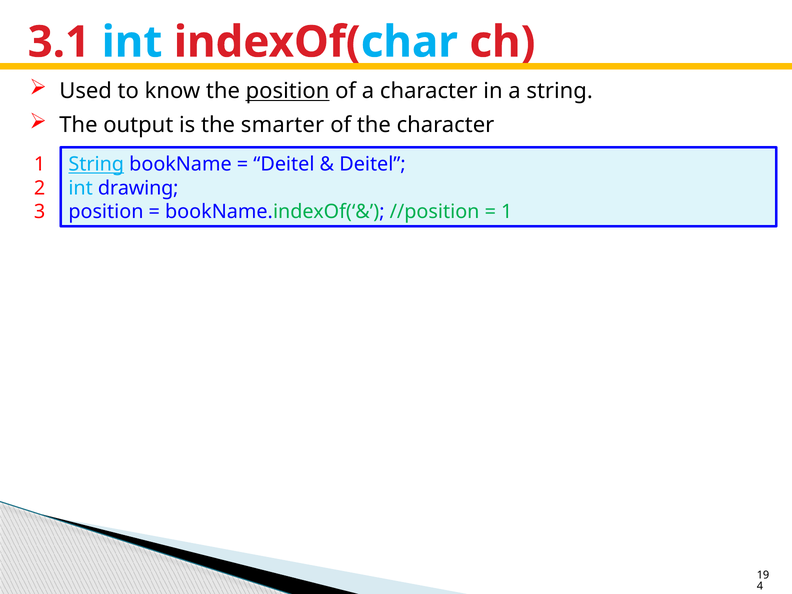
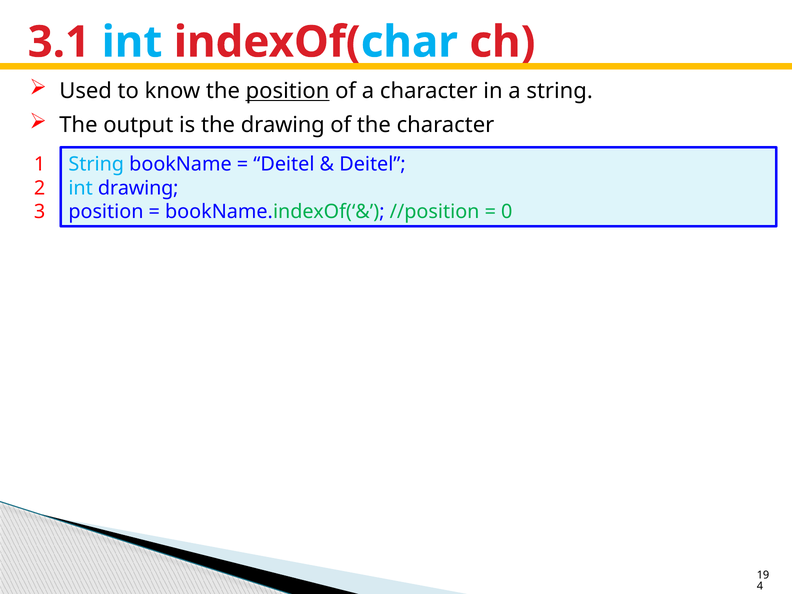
the smarter: smarter -> drawing
String at (96, 164) underline: present -> none
1 at (507, 212): 1 -> 0
